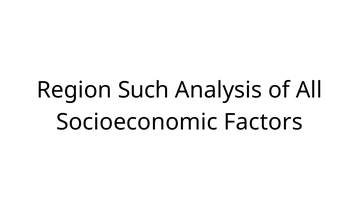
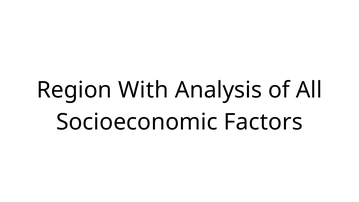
Such: Such -> With
